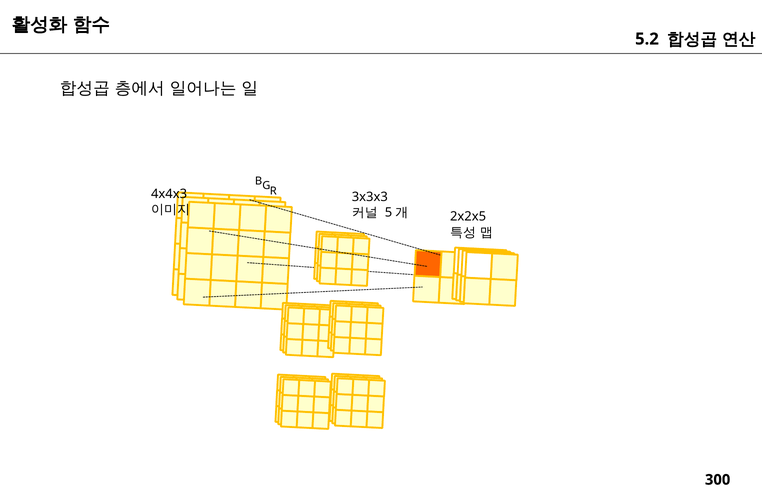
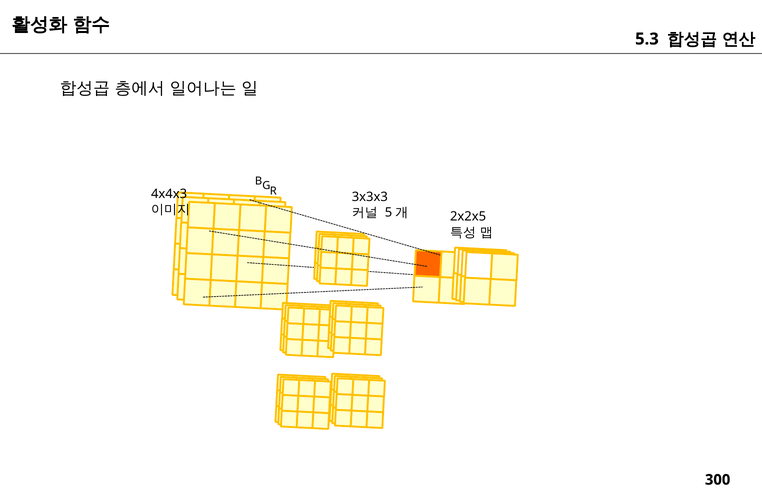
5.2: 5.2 -> 5.3
